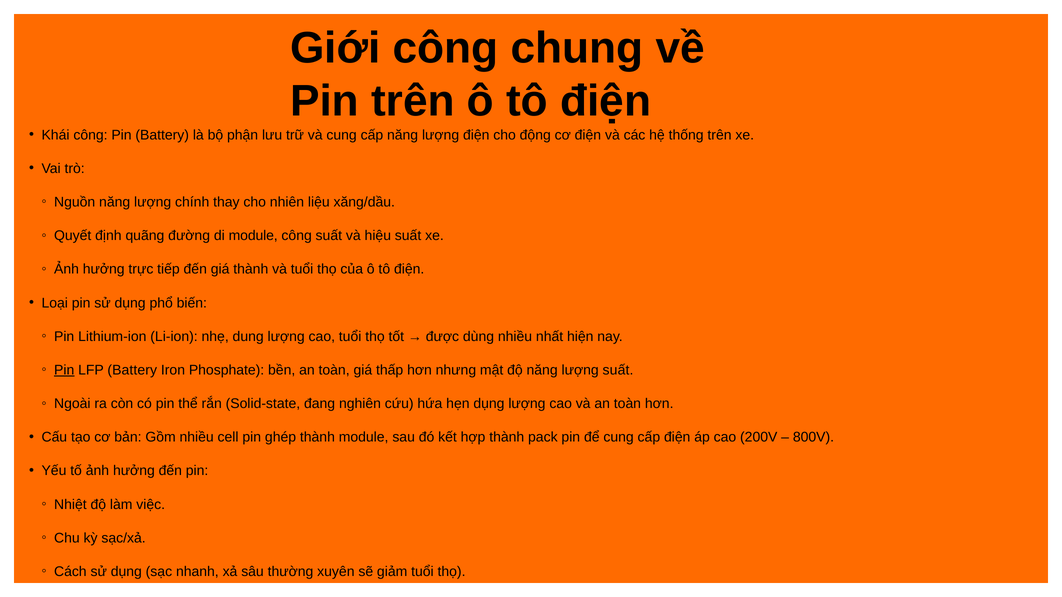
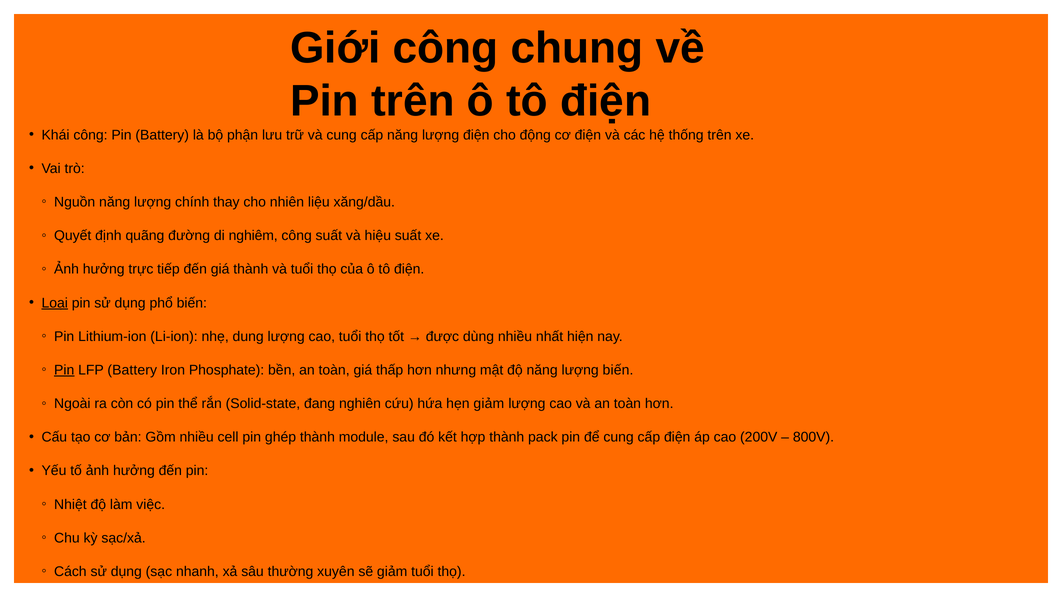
di module: module -> nghiêm
Loại underline: none -> present
lượng suất: suất -> biến
hẹn dụng: dụng -> giảm
